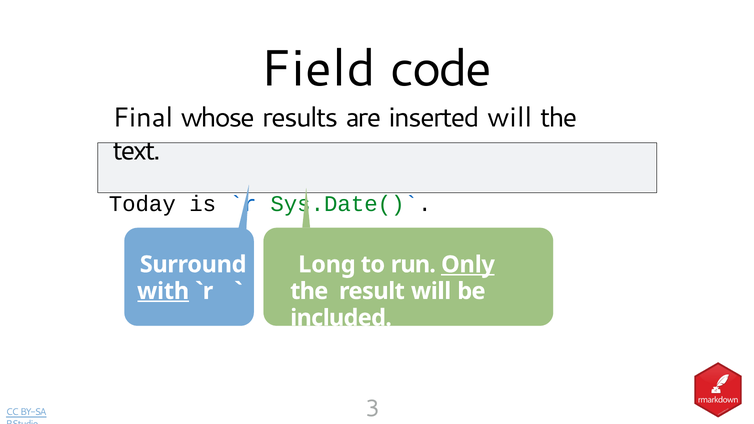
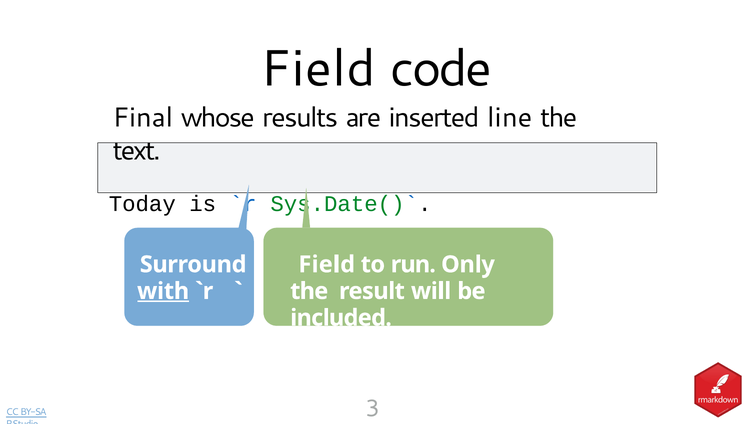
inserted will: will -> line
Long at (327, 265): Long -> Field
Only underline: present -> none
